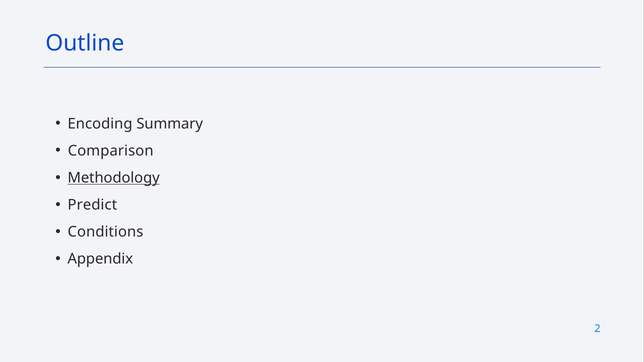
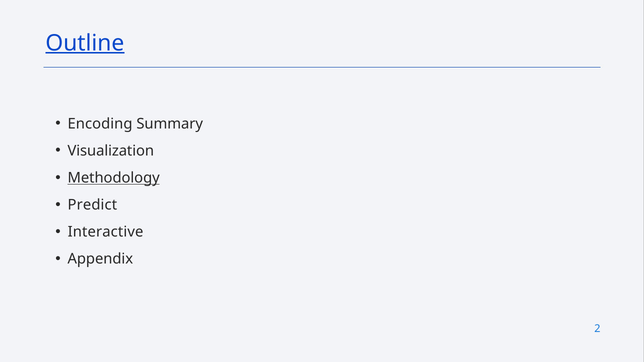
Outline underline: none -> present
Comparison: Comparison -> Visualization
Conditions: Conditions -> Interactive
